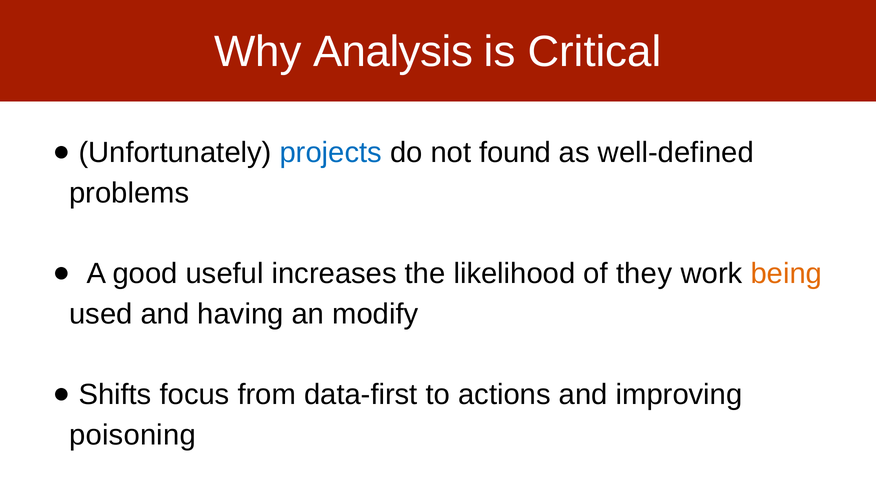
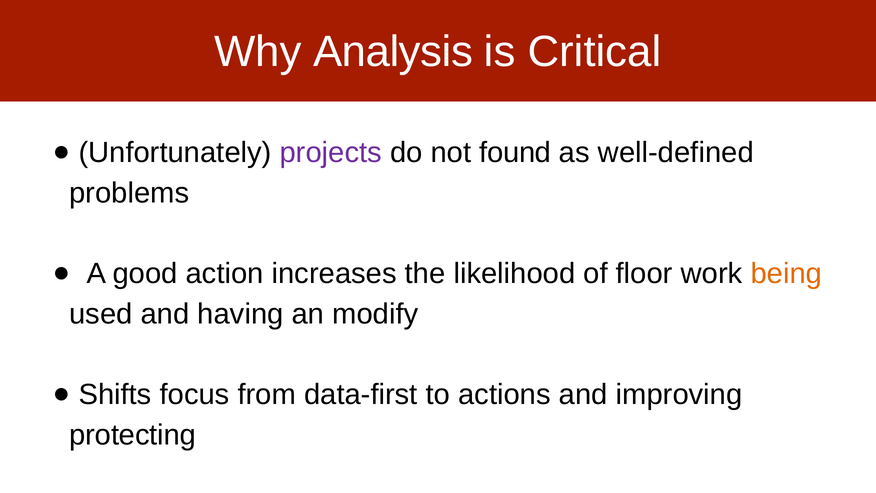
projects colour: blue -> purple
useful: useful -> action
they: they -> floor
poisoning: poisoning -> protecting
